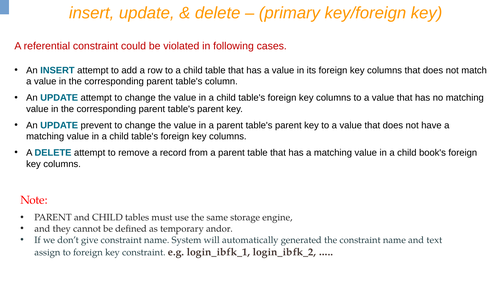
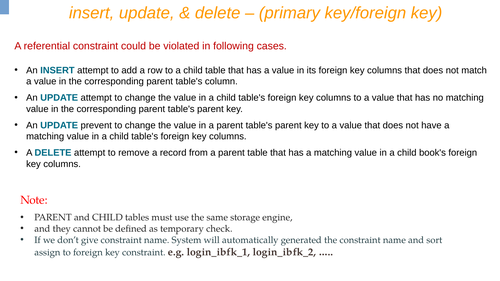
andor: andor -> check
text: text -> sort
